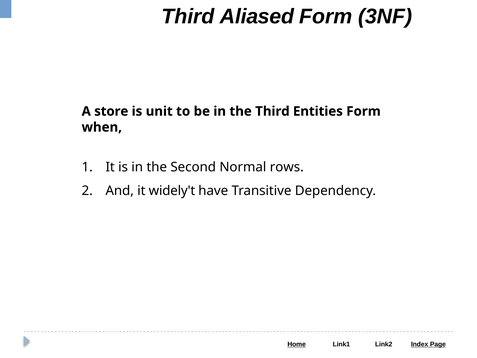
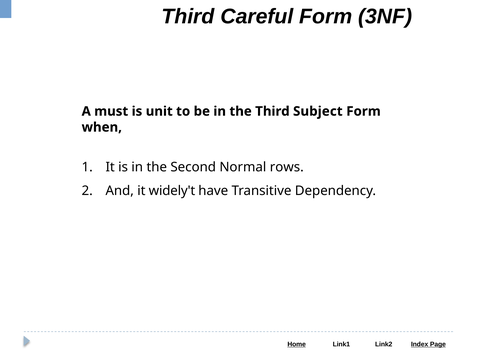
Aliased: Aliased -> Careful
store: store -> must
Entities: Entities -> Subject
